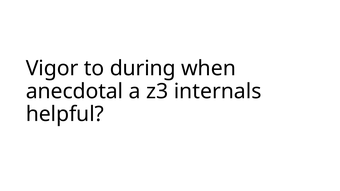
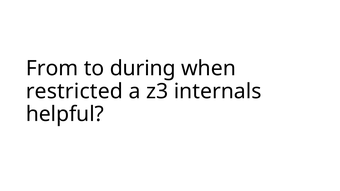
Vigor: Vigor -> From
anecdotal: anecdotal -> restricted
